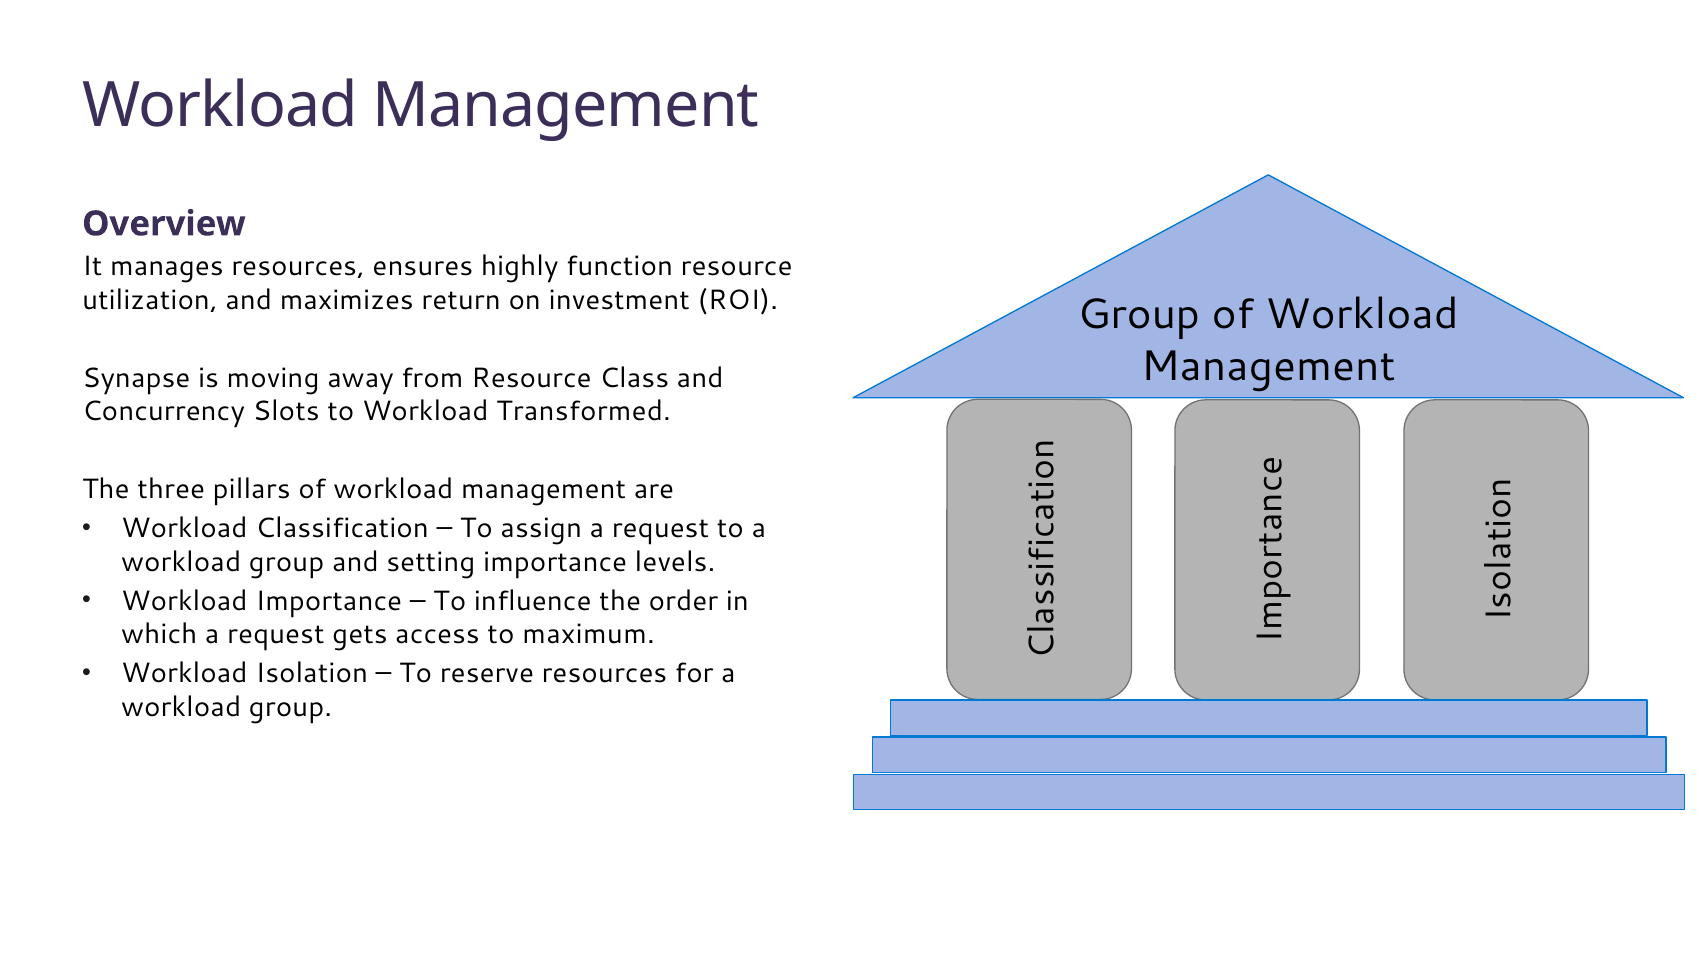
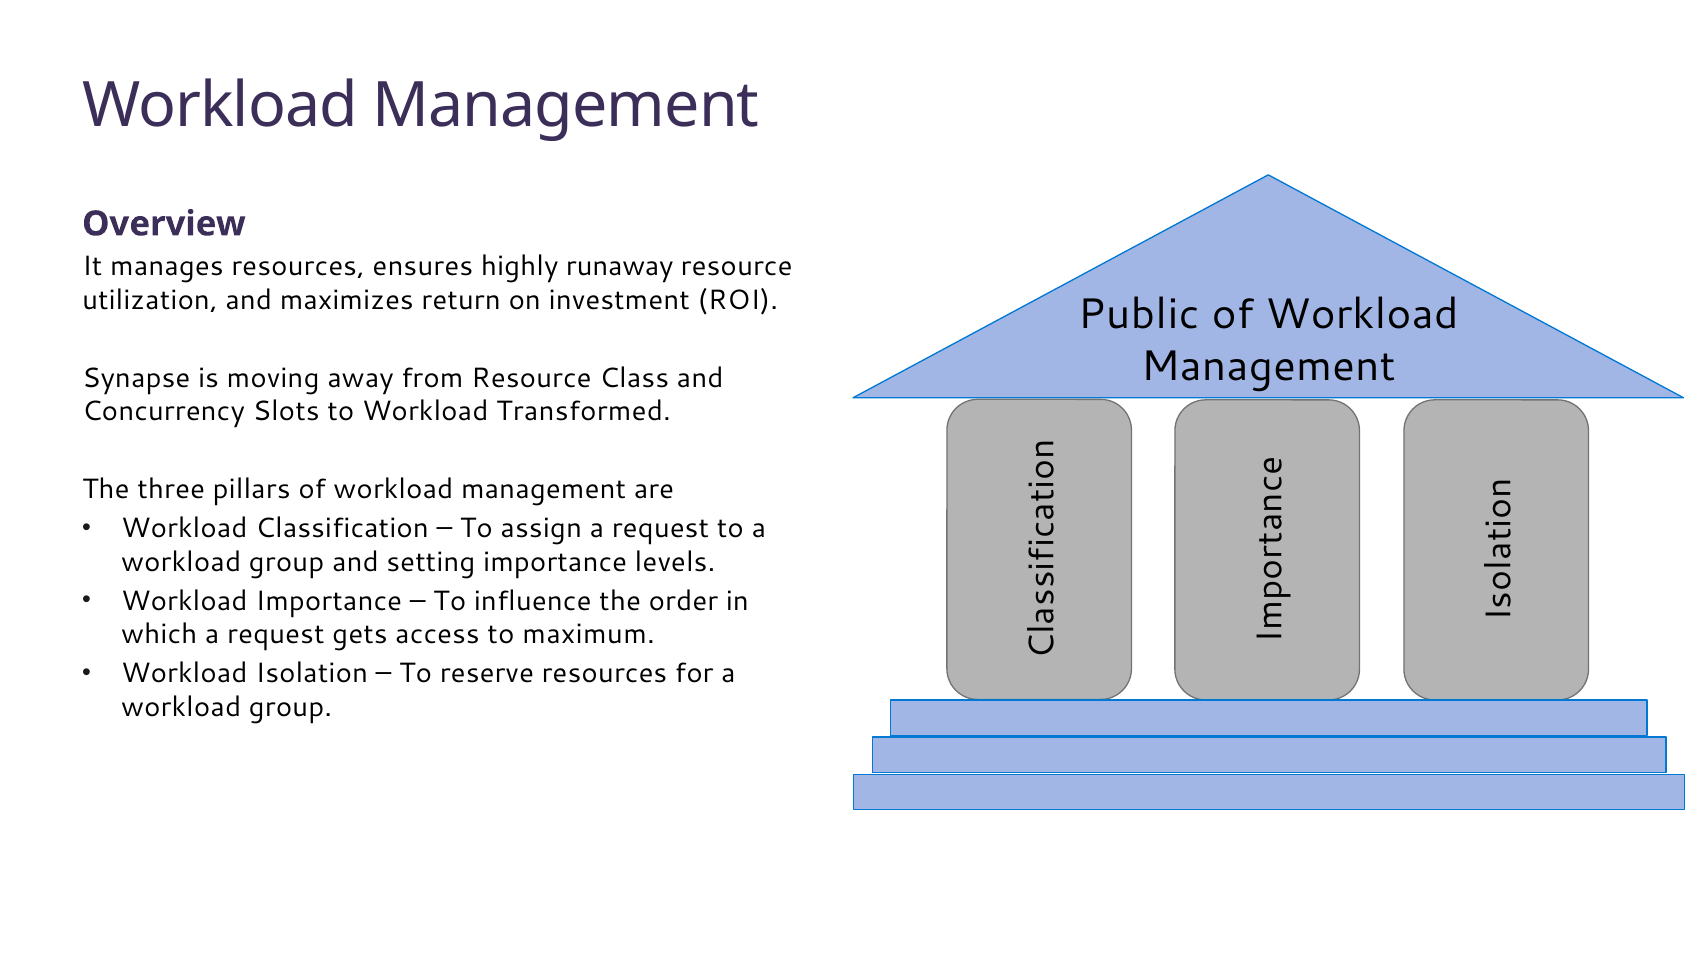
function: function -> runaway
Group at (1139, 315): Group -> Public
